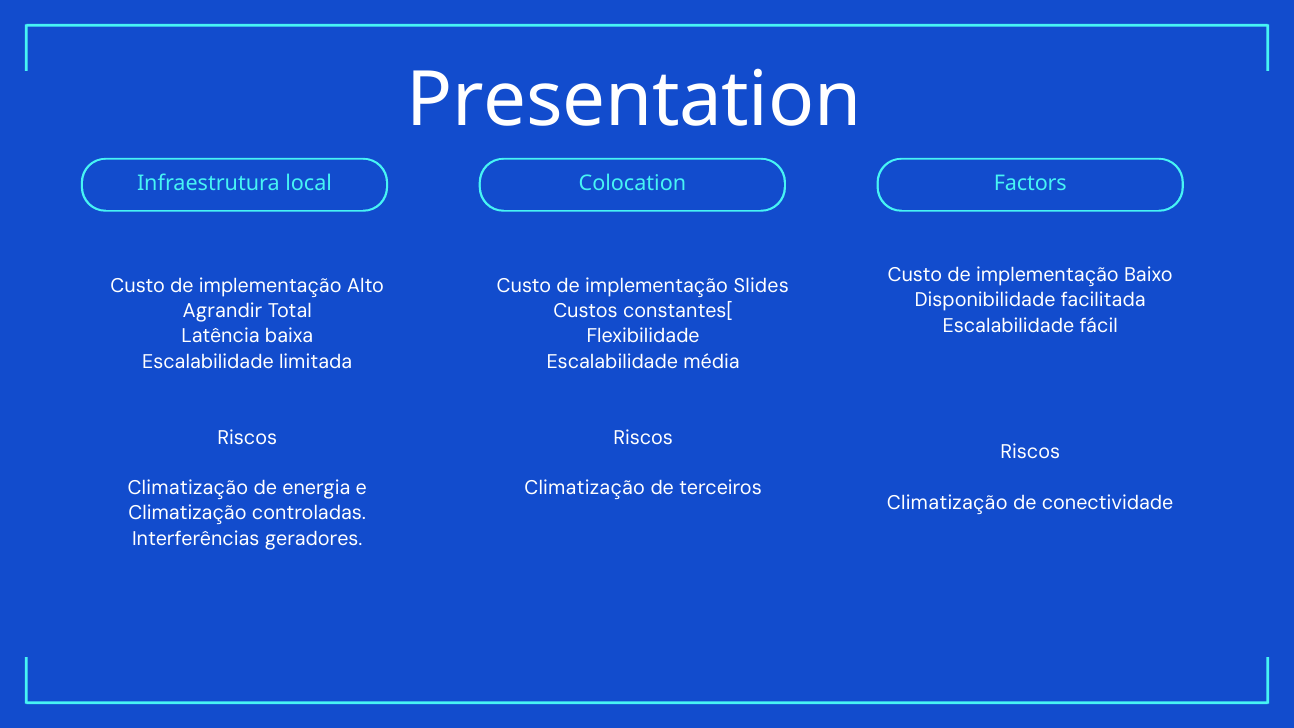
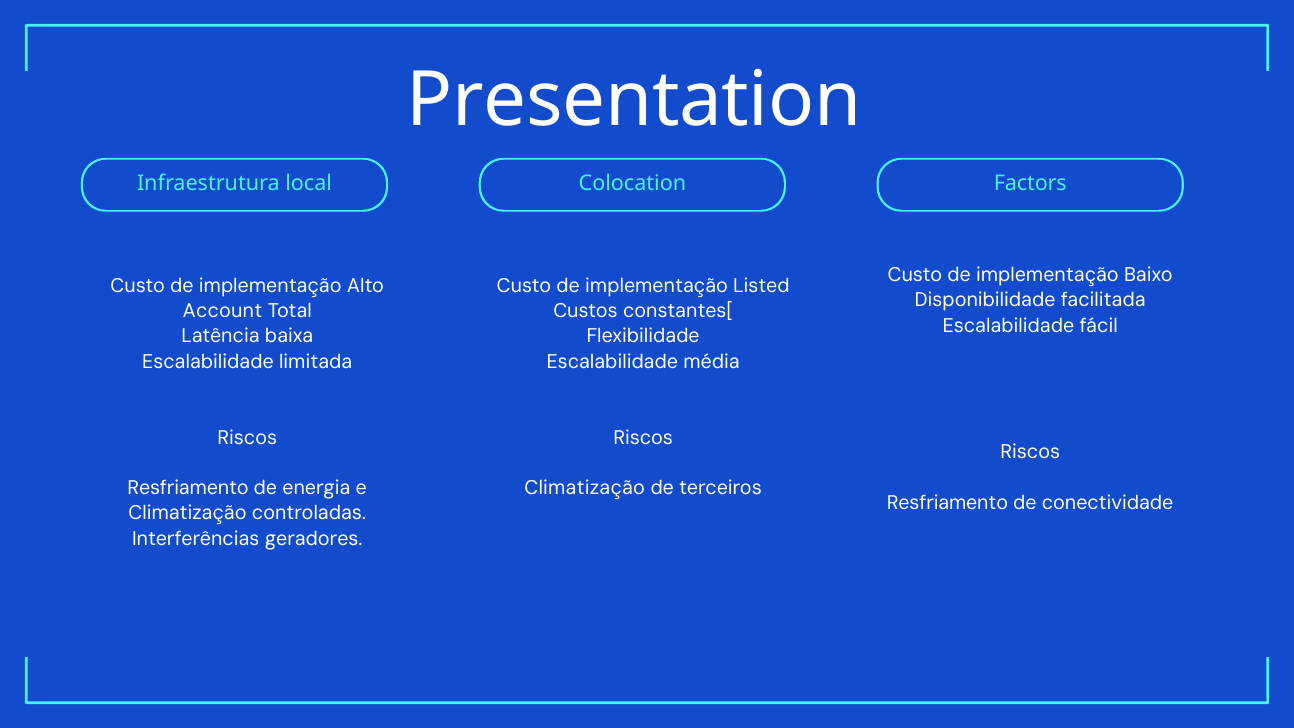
Slides: Slides -> Listed
Agrandir: Agrandir -> Account
Climatização at (188, 488): Climatização -> Resfriamento
Climatização at (947, 503): Climatização -> Resfriamento
